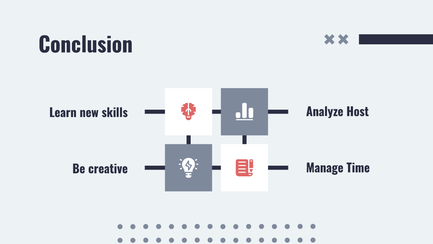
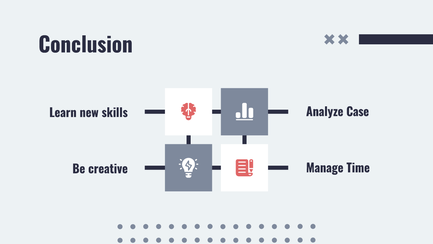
Host: Host -> Case
